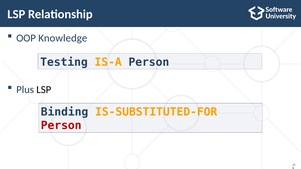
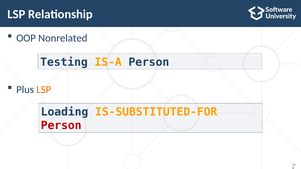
Knowledge: Knowledge -> Nonrelated
LSP at (44, 90) colour: black -> orange
Binding: Binding -> Loading
